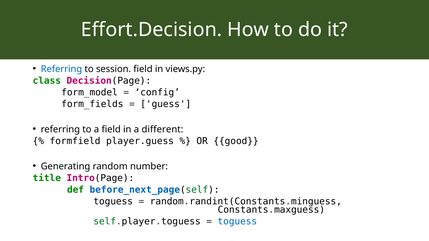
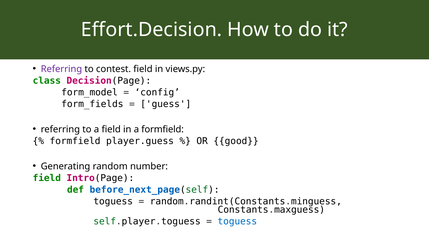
Referring at (61, 69) colour: blue -> purple
session: session -> contest
a different: different -> formfield
title at (47, 178): title -> field
